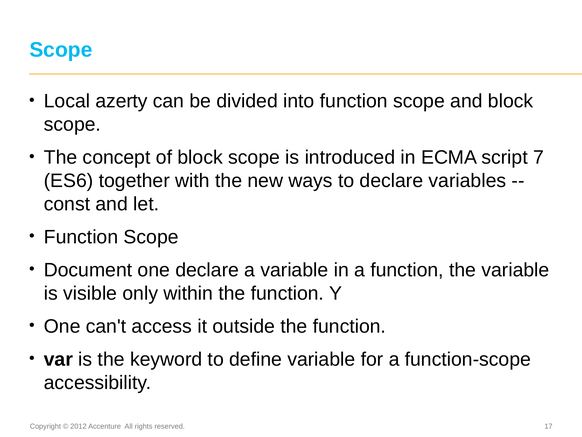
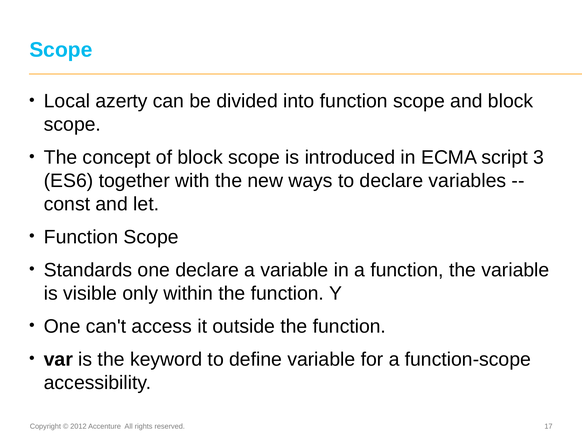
7: 7 -> 3
Document: Document -> Standards
